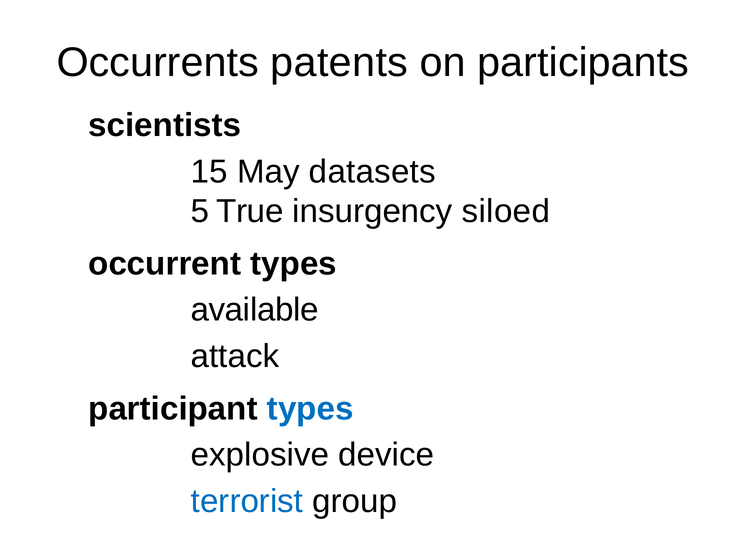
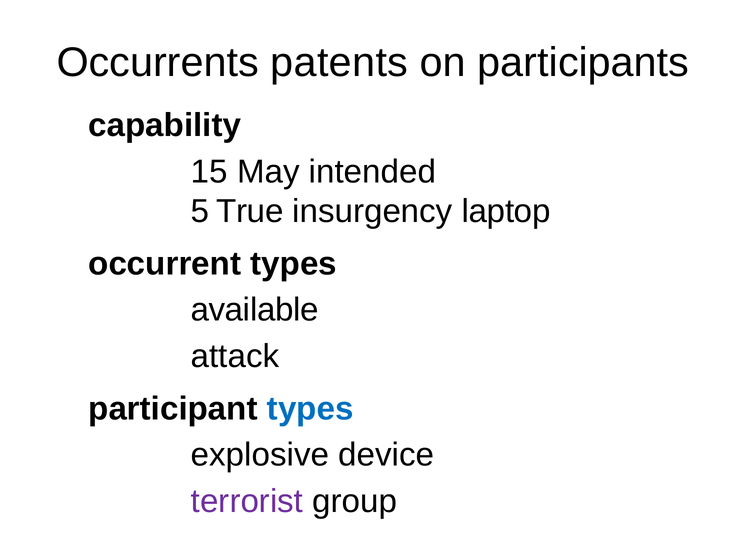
scientists: scientists -> capability
datasets: datasets -> intended
siloed: siloed -> laptop
terrorist colour: blue -> purple
